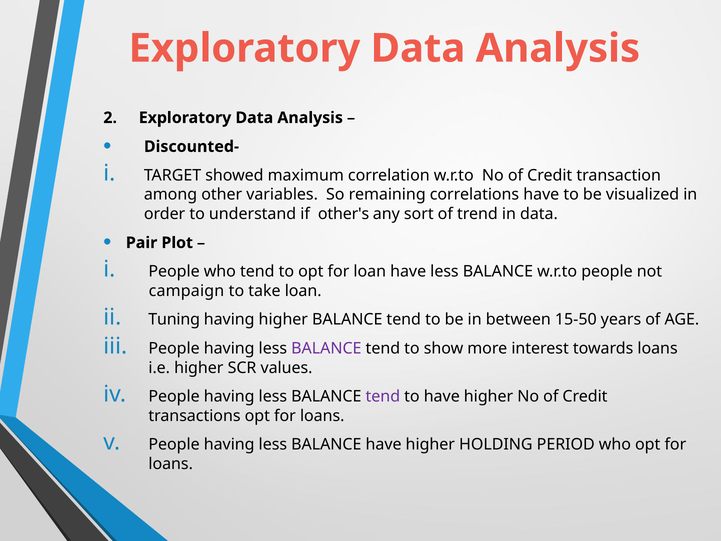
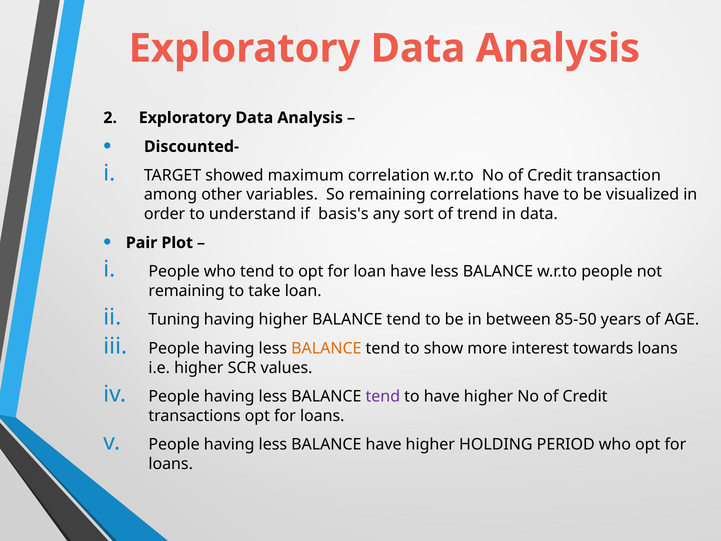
other's: other's -> basis's
campaign at (186, 291): campaign -> remaining
15-50: 15-50 -> 85-50
BALANCE at (326, 348) colour: purple -> orange
